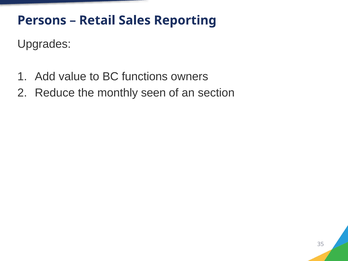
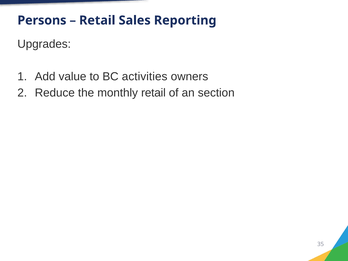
functions: functions -> activities
monthly seen: seen -> retail
